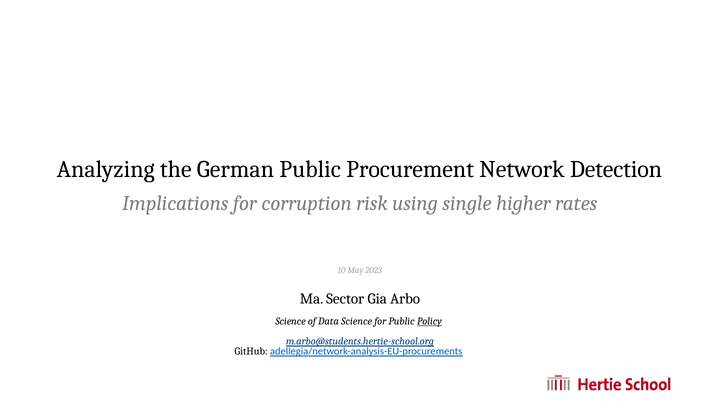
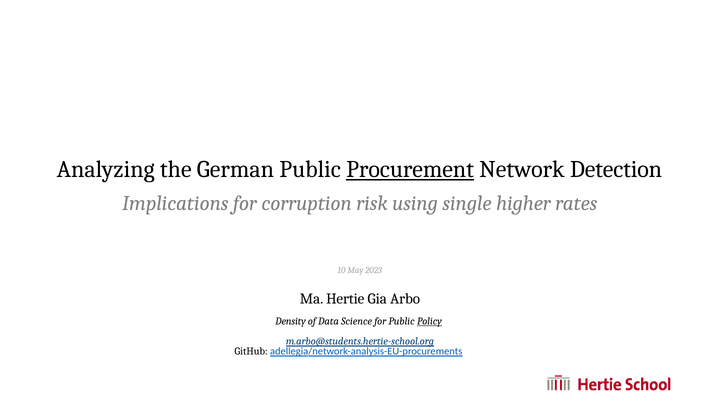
Procurement underline: none -> present
Sector: Sector -> Hertie
Science at (291, 321): Science -> Density
